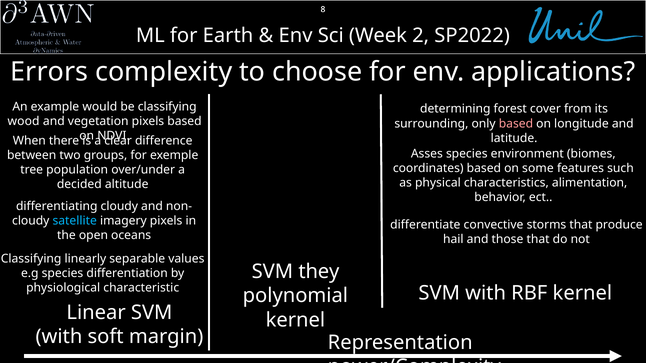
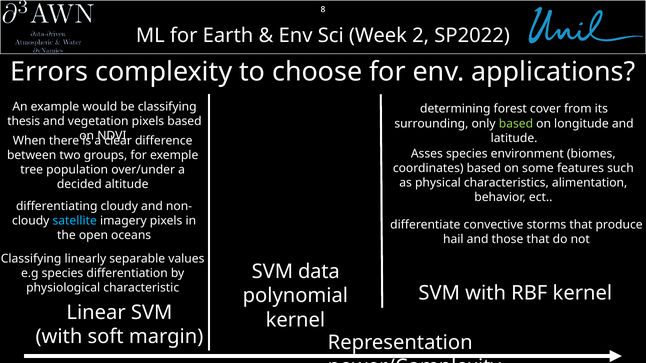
wood: wood -> thesis
based at (516, 124) colour: pink -> light green
they: they -> data
